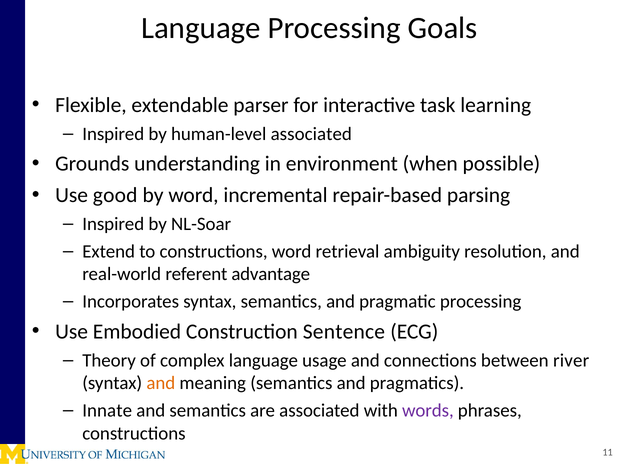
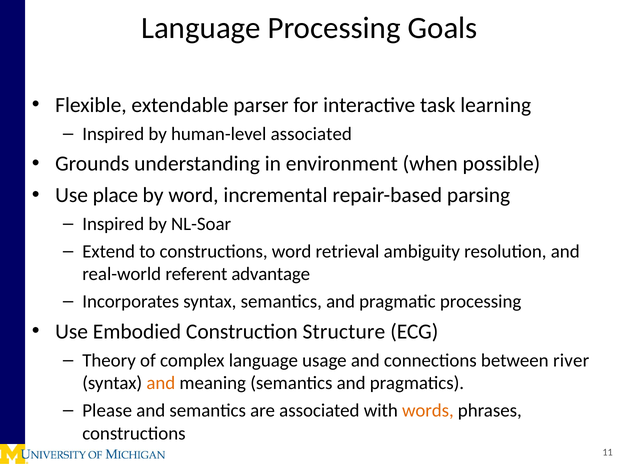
good: good -> place
Sentence: Sentence -> Structure
Innate: Innate -> Please
words colour: purple -> orange
